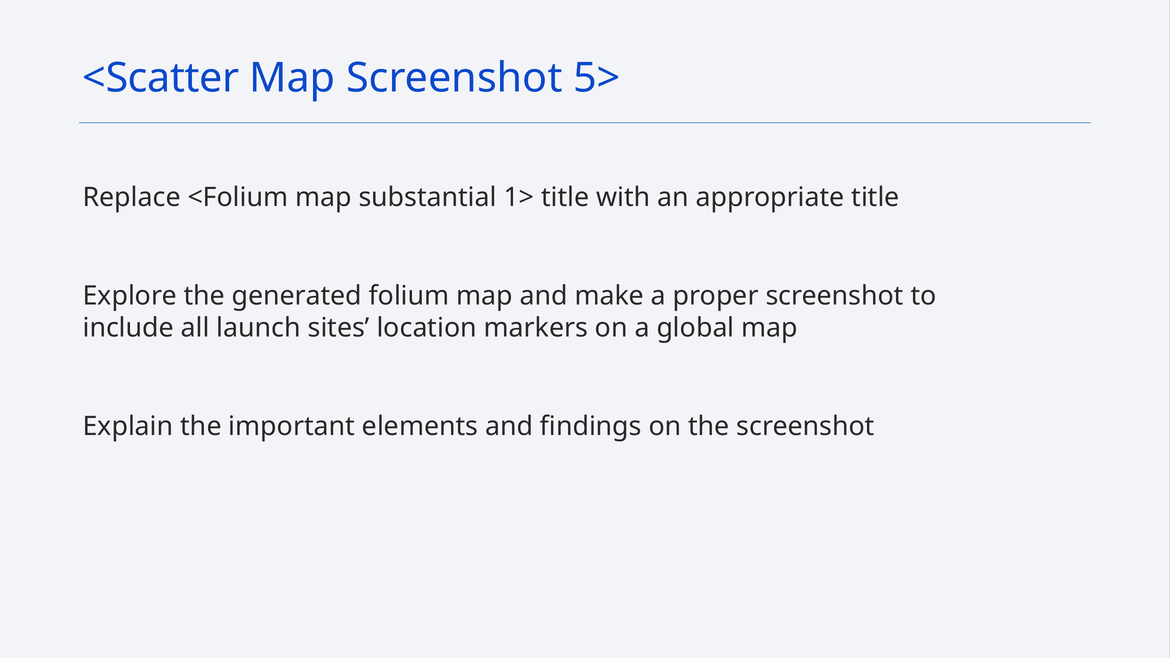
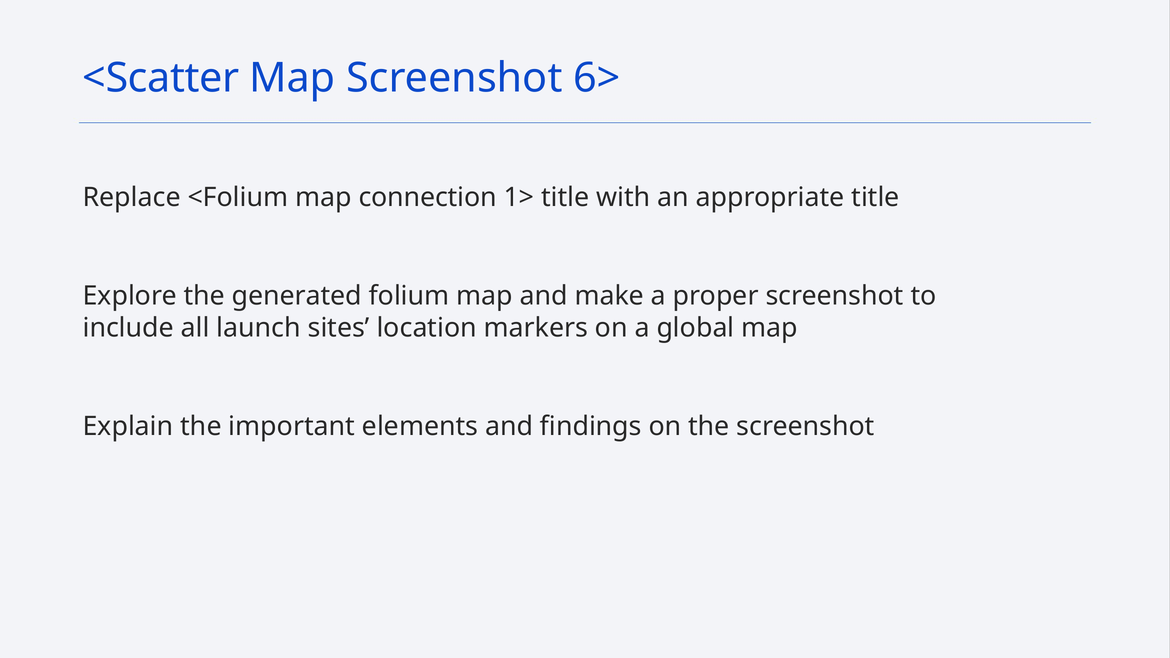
5>: 5> -> 6>
substantial: substantial -> connection
